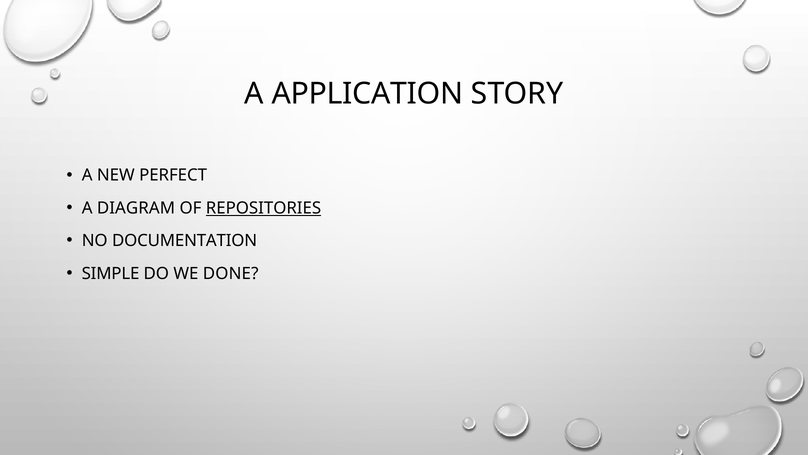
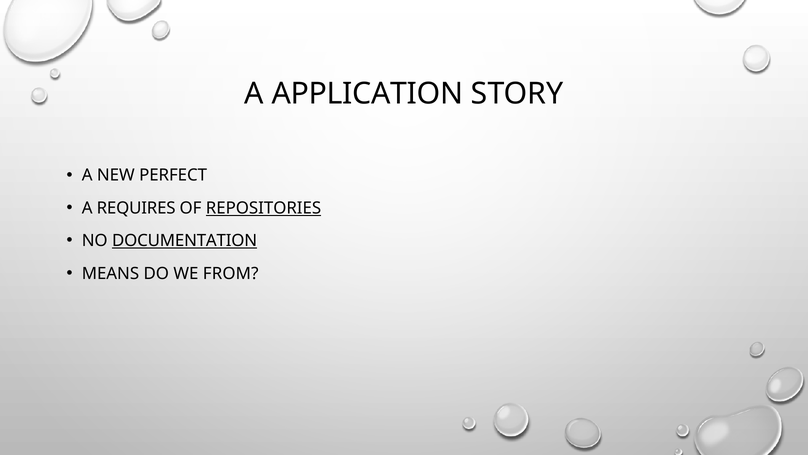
DIAGRAM: DIAGRAM -> REQUIRES
DOCUMENTATION underline: none -> present
SIMPLE: SIMPLE -> MEANS
DONE: DONE -> FROM
